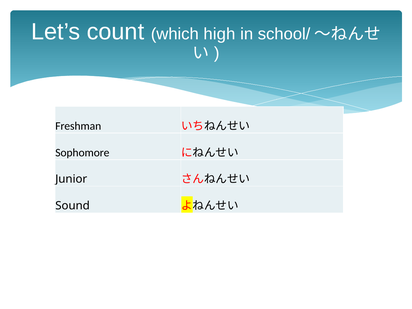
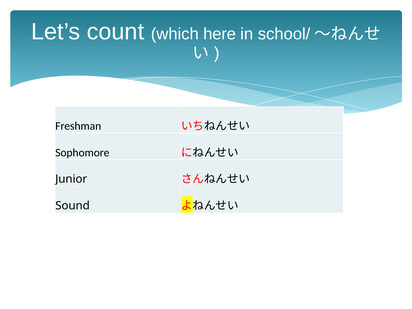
high: high -> here
